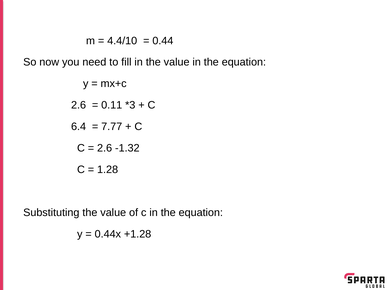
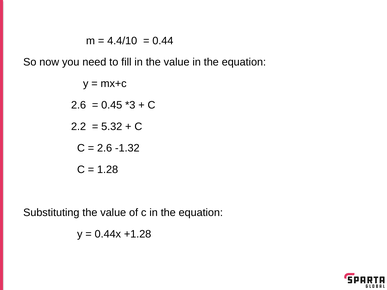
0.11: 0.11 -> 0.45
6.4: 6.4 -> 2.2
7.77: 7.77 -> 5.32
